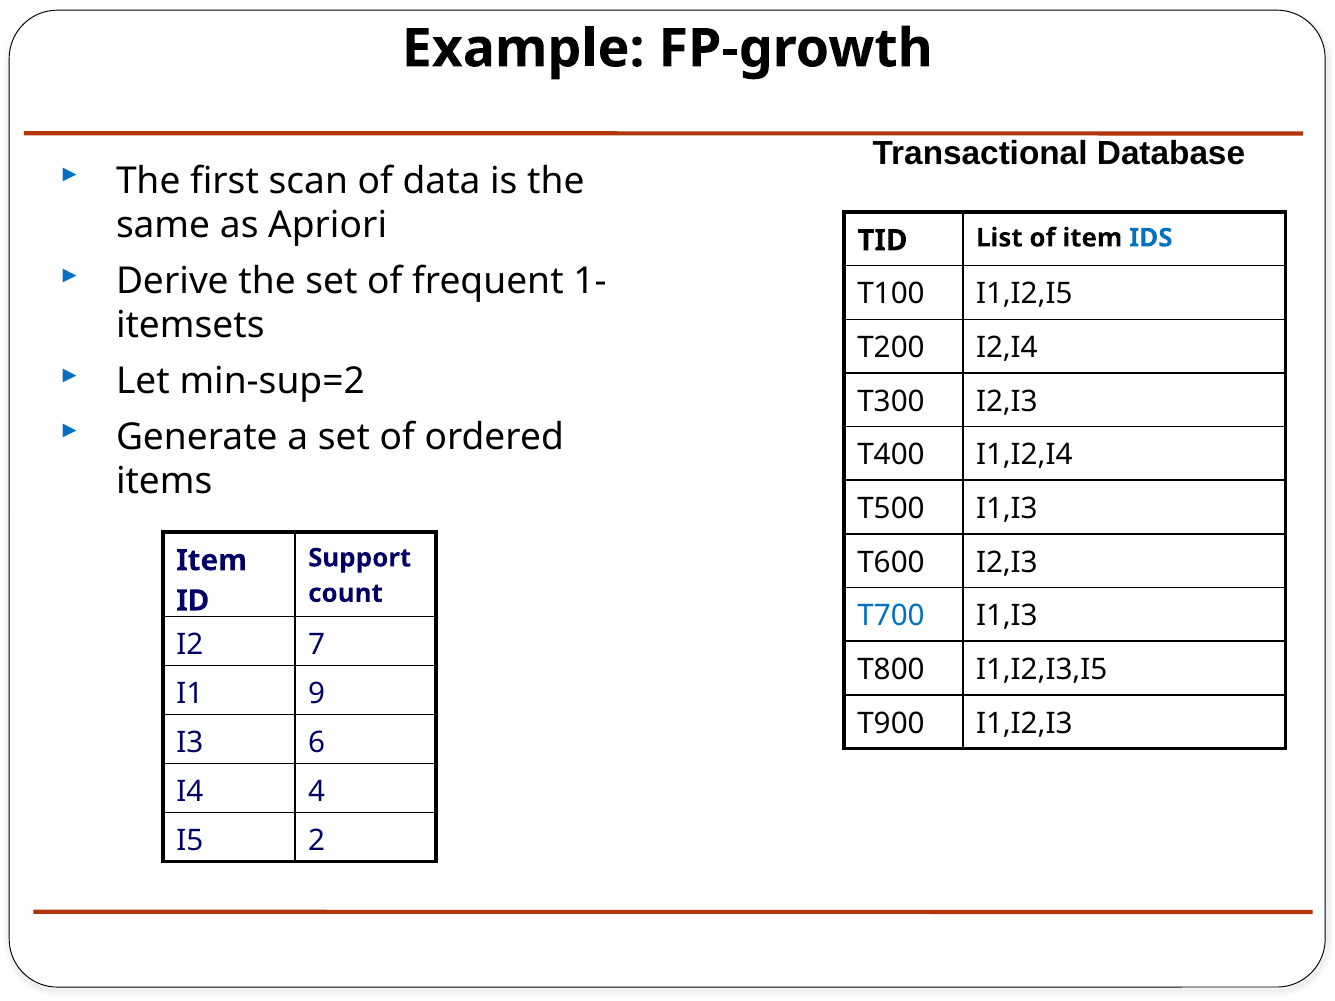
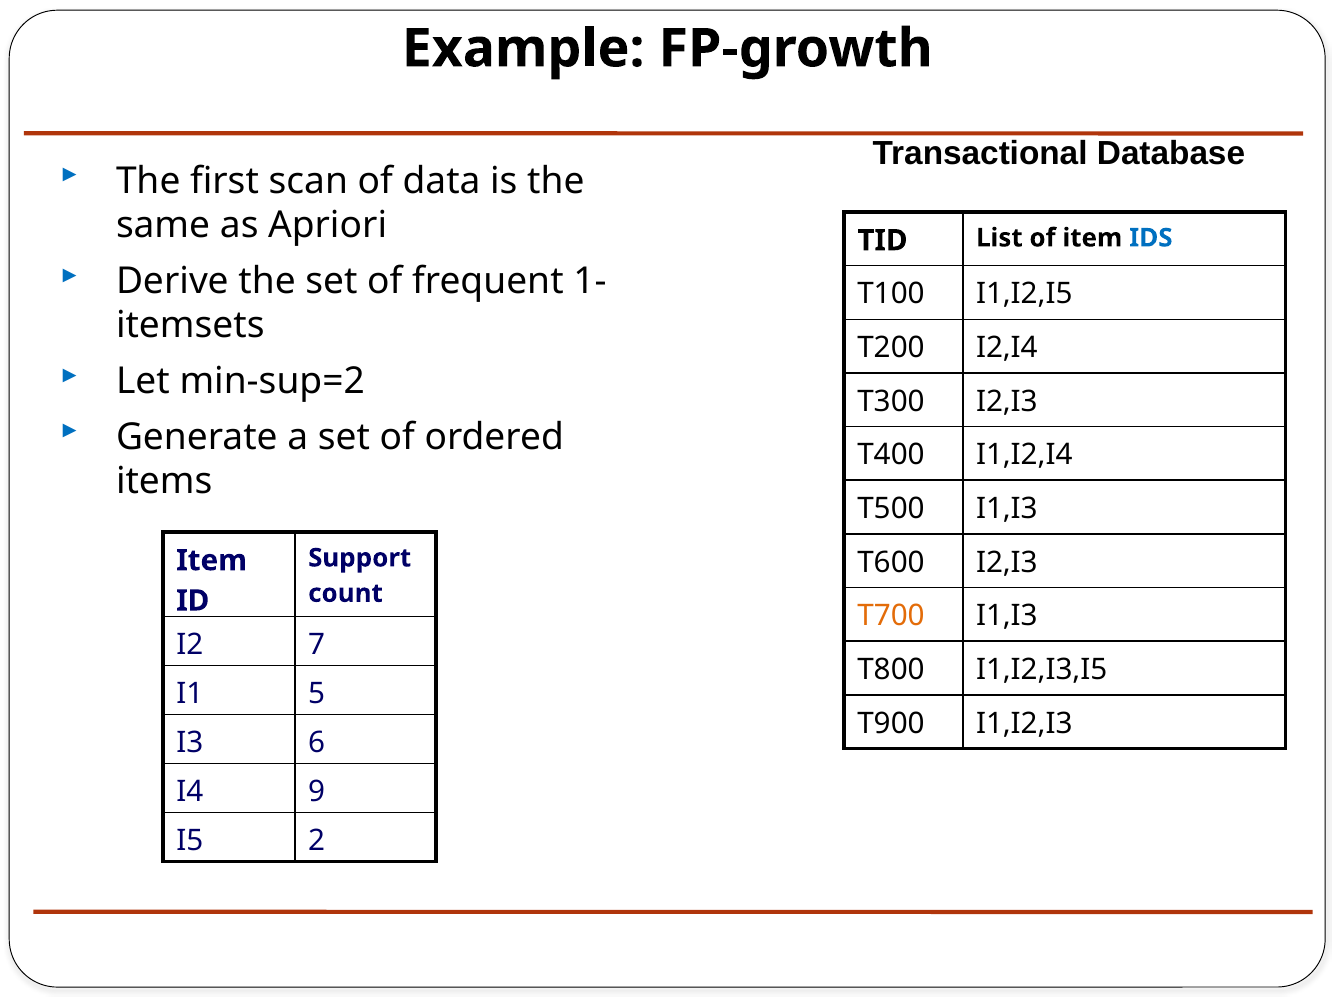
T700 colour: blue -> orange
9: 9 -> 5
4: 4 -> 9
